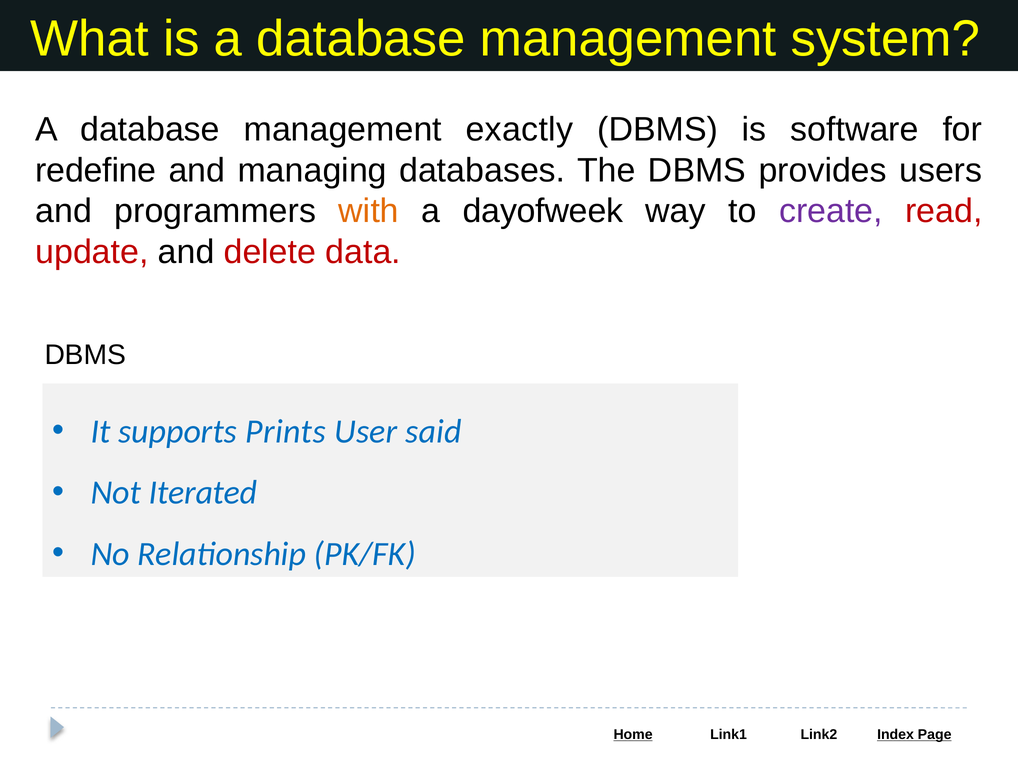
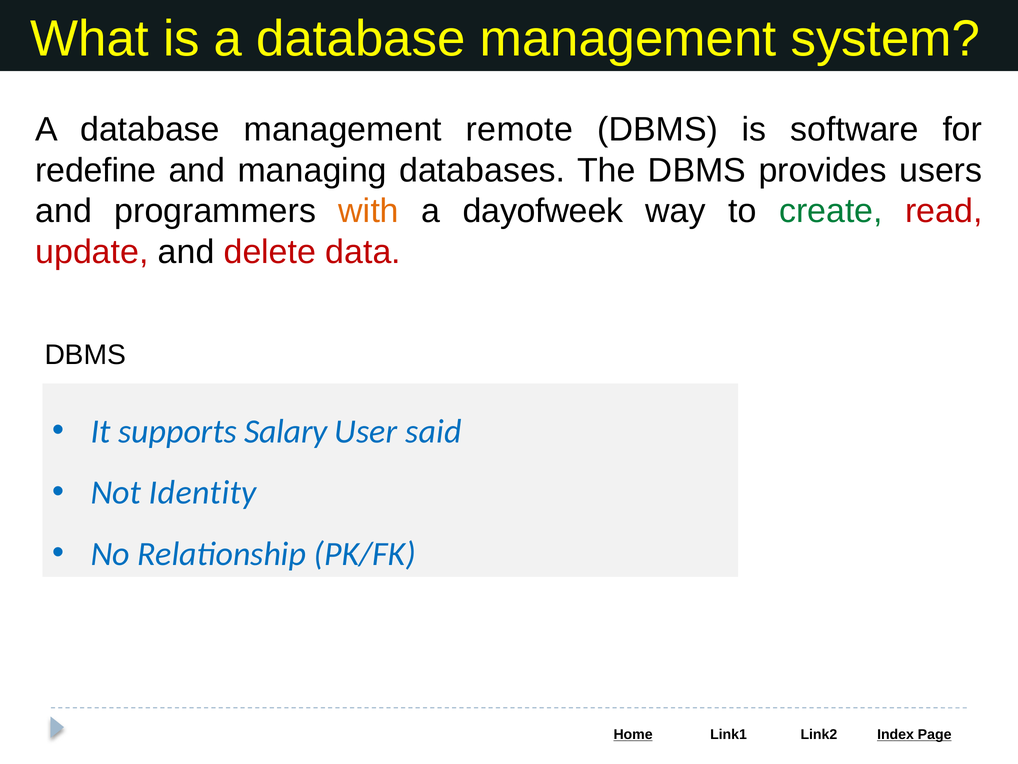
exactly: exactly -> remote
create colour: purple -> green
Prints: Prints -> Salary
Iterated: Iterated -> Identity
